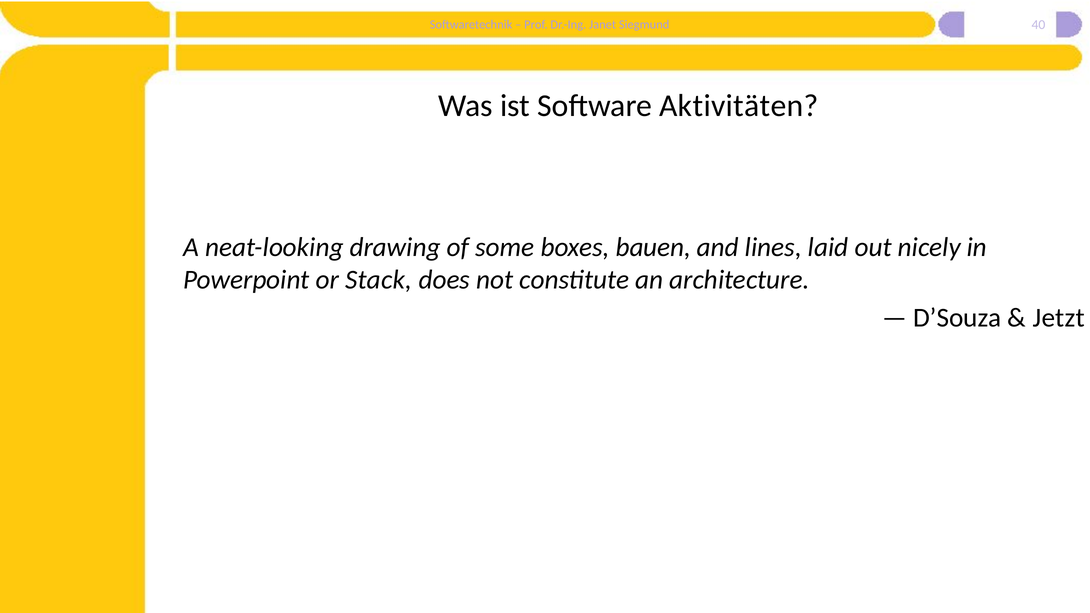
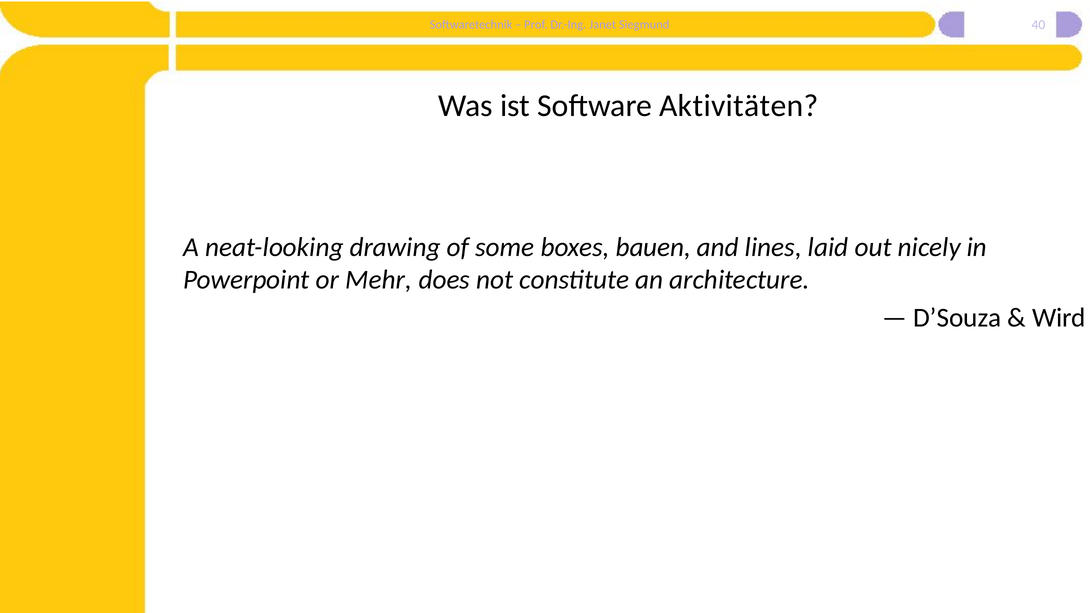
Stack: Stack -> Mehr
Jetzt: Jetzt -> Wird
